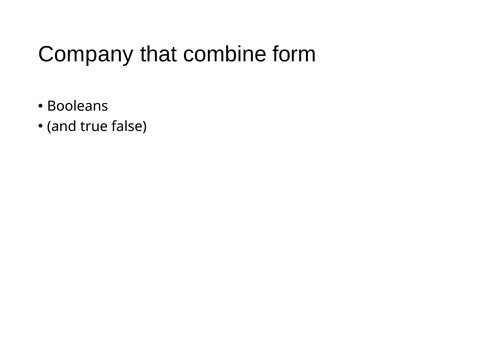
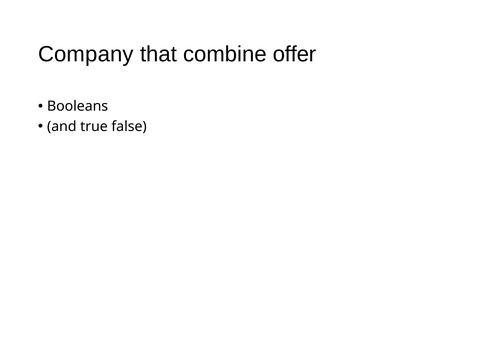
form: form -> offer
